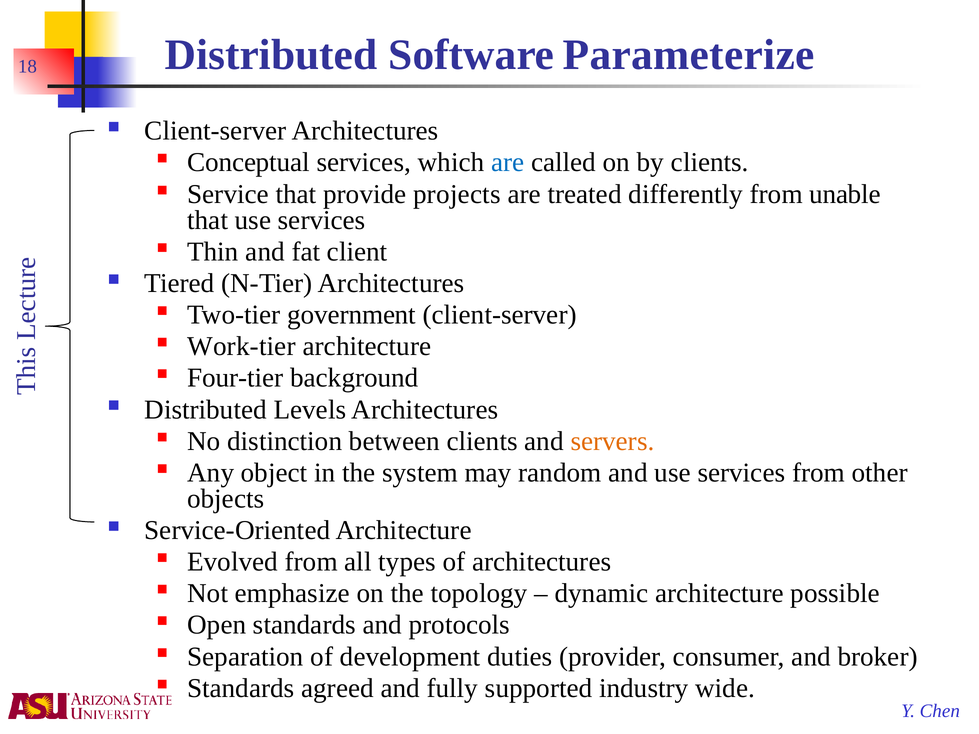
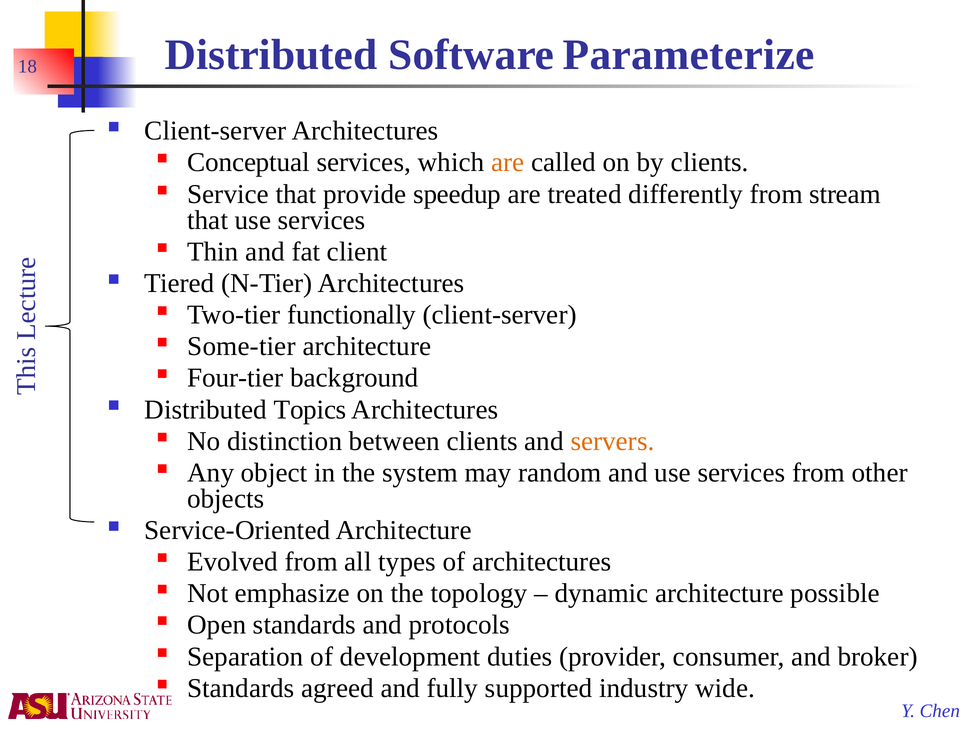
are at (508, 163) colour: blue -> orange
projects: projects -> speedup
unable: unable -> stream
government: government -> functionally
Work-tier: Work-tier -> Some-tier
Levels: Levels -> Topics
